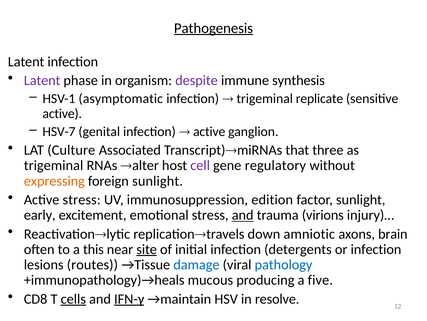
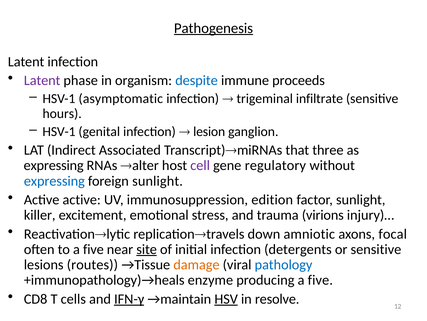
despite colour: purple -> blue
synthesis: synthesis -> proceeds
replicate: replicate -> infiltrate
active at (62, 113): active -> hours
HSV-7 at (59, 131): HSV-7 -> HSV-1
active at (209, 131): active -> lesion
Culture: Culture -> Indirect
trigeminal at (54, 165): trigeminal -> expressing
expressing at (54, 181) colour: orange -> blue
Active stress: stress -> active
early: early -> killer
and at (243, 215) underline: present -> none
brain: brain -> focal
to a this: this -> five
or infection: infection -> sensitive
damage colour: blue -> orange
mucous: mucous -> enzyme
cells underline: present -> none
HSV underline: none -> present
